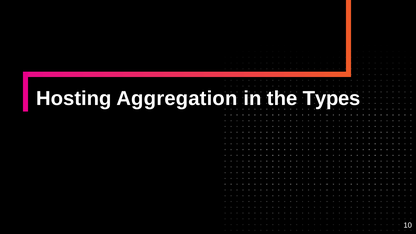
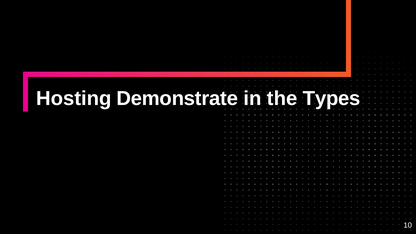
Aggregation: Aggregation -> Demonstrate
